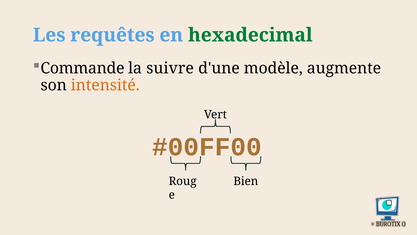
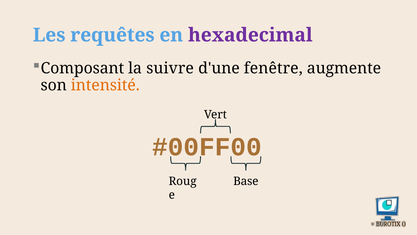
hexadecimal colour: green -> purple
Commande: Commande -> Composant
modèle: modèle -> fenêtre
Bien: Bien -> Base
